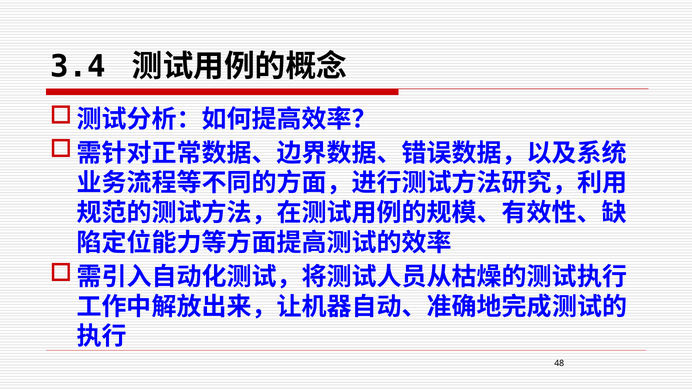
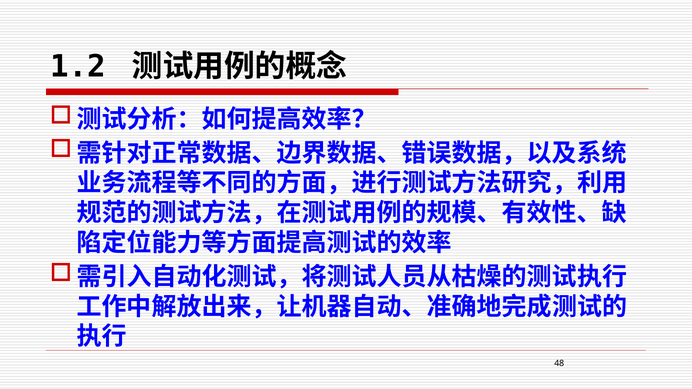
3.4: 3.4 -> 1.2
